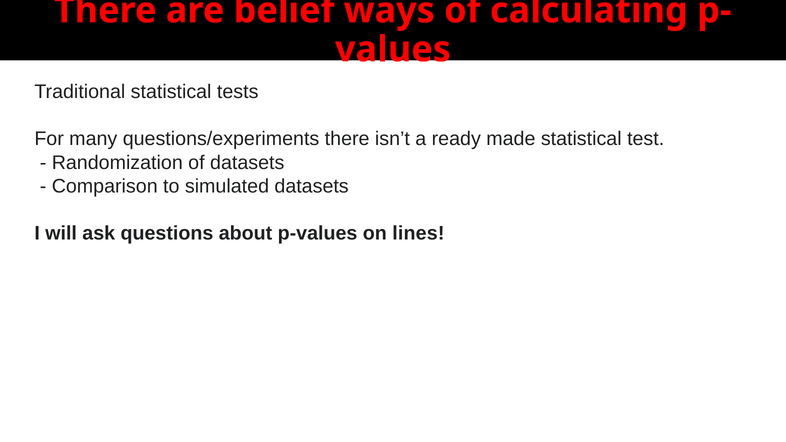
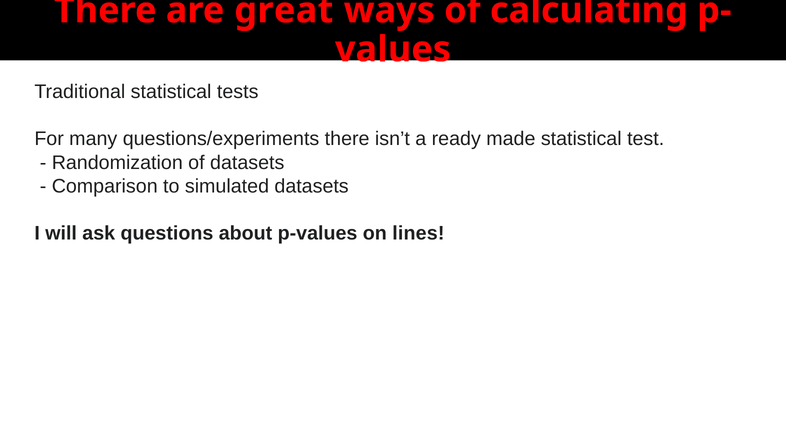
belief: belief -> great
